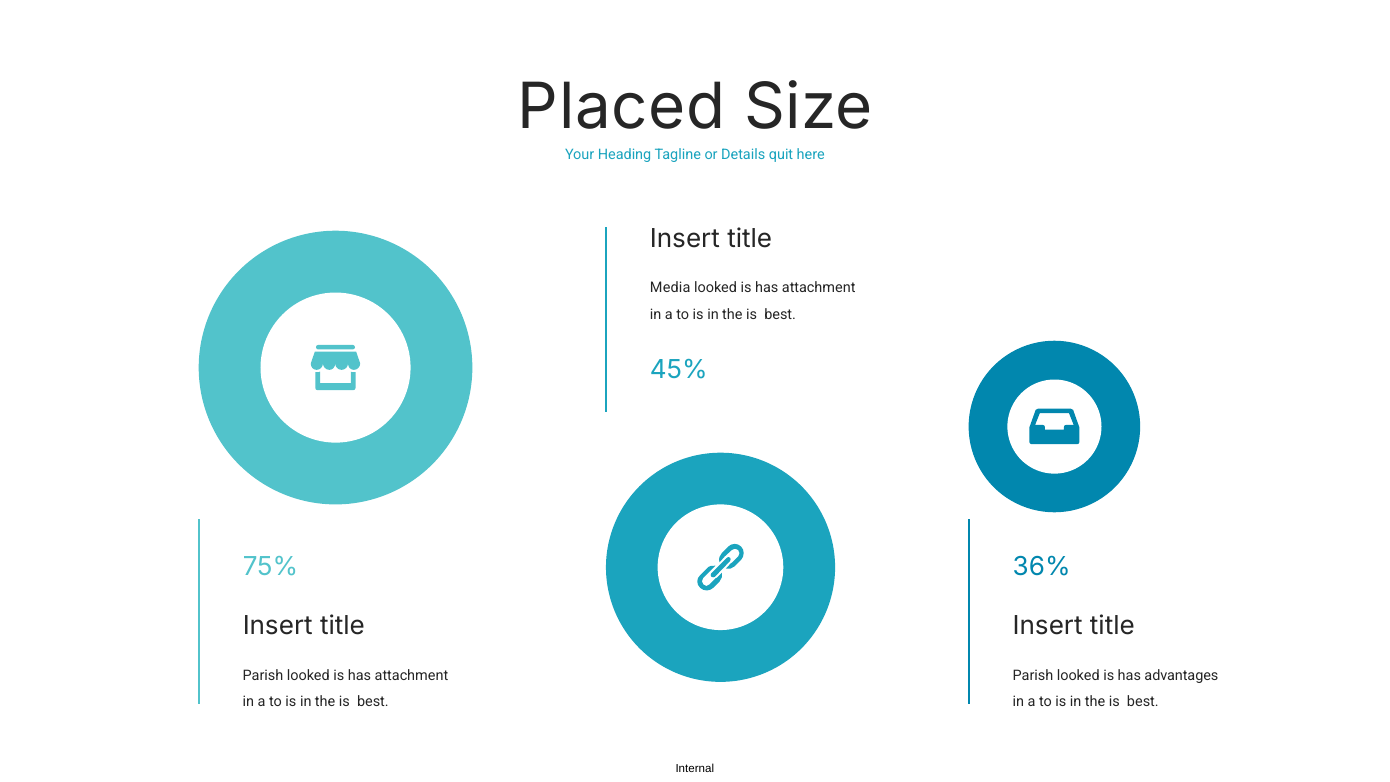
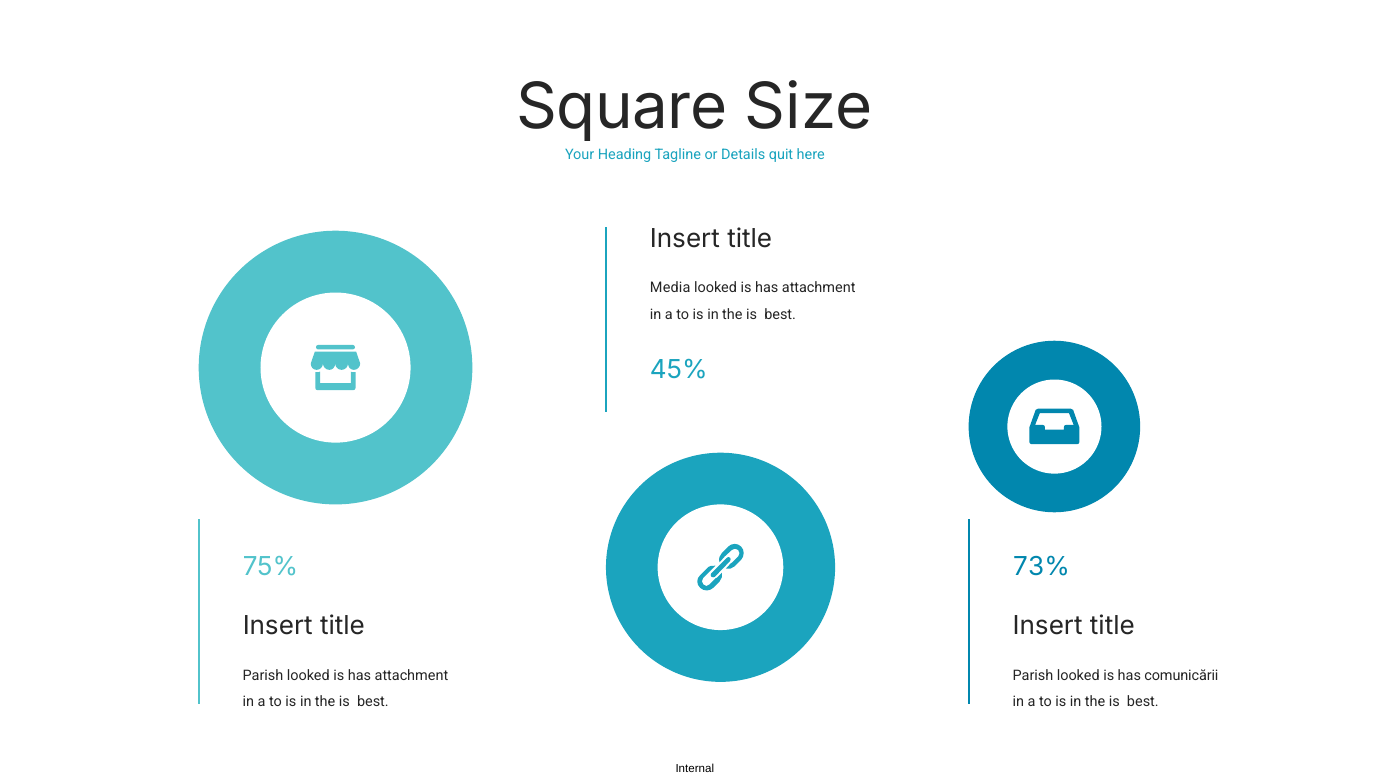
Placed: Placed -> Square
36%: 36% -> 73%
advantages: advantages -> comunicării
